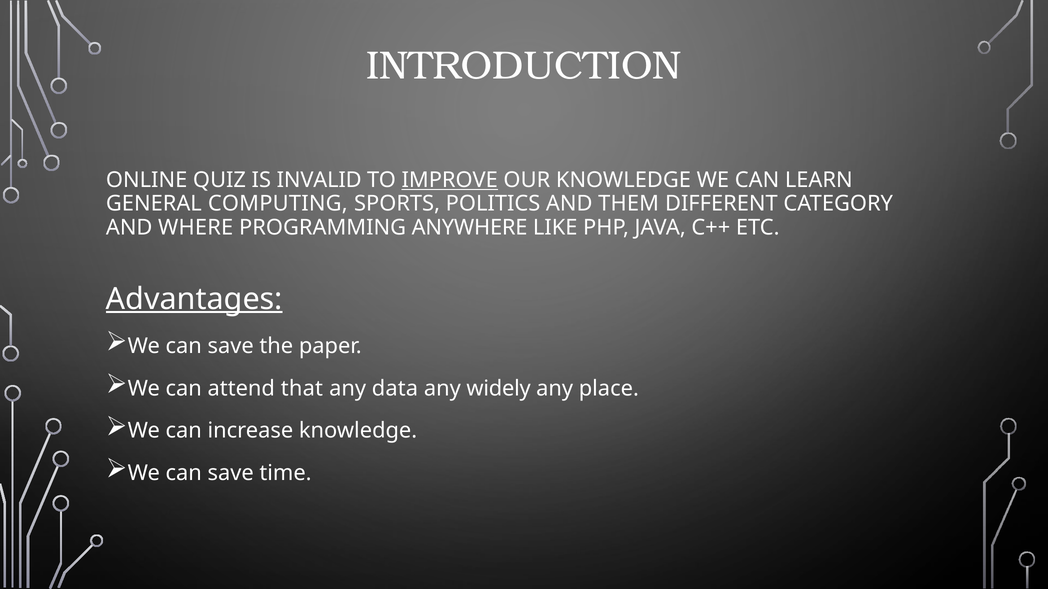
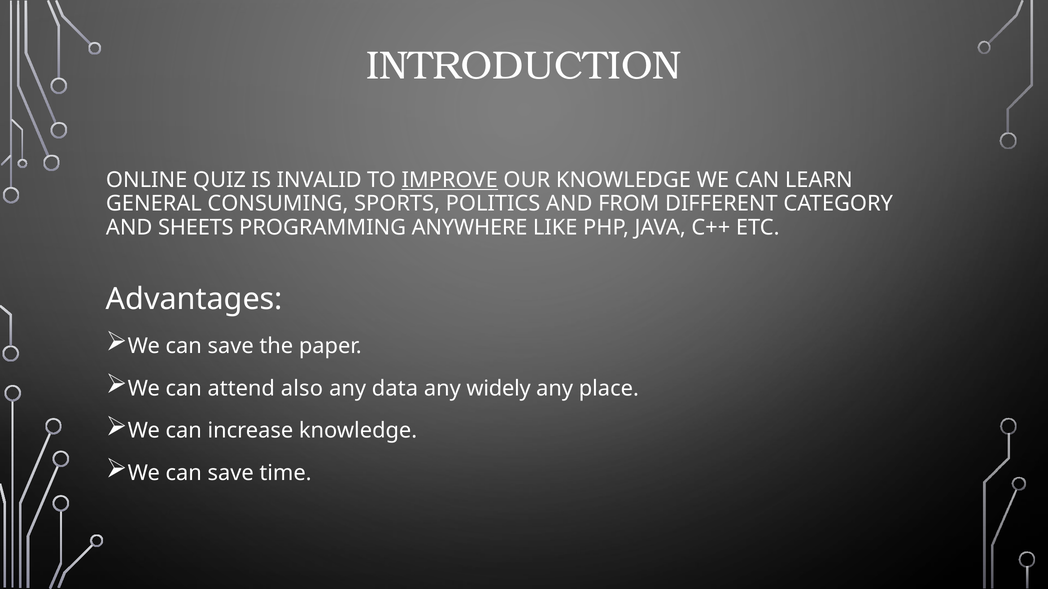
COMPUTING: COMPUTING -> CONSUMING
THEM: THEM -> FROM
WHERE: WHERE -> SHEETS
Advantages underline: present -> none
that: that -> also
